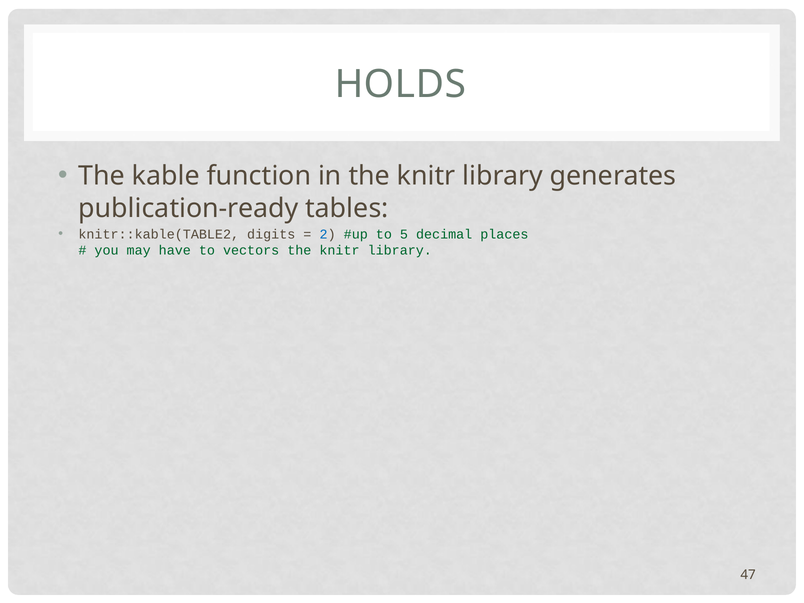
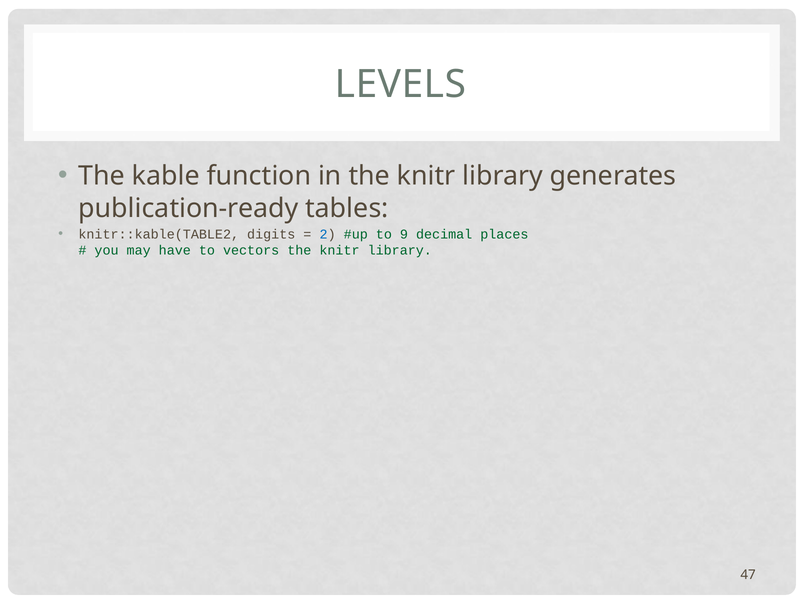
HOLDS: HOLDS -> LEVELS
5: 5 -> 9
